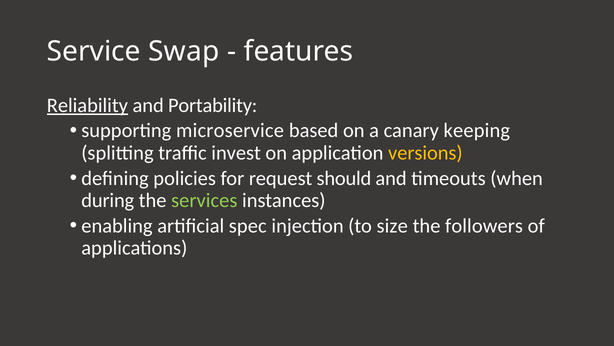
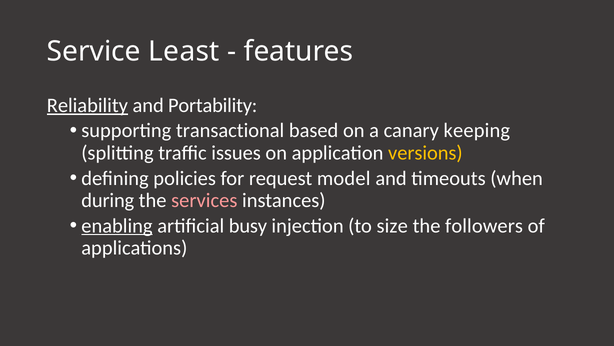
Swap: Swap -> Least
microservice: microservice -> transactional
invest: invest -> issues
should: should -> model
services colour: light green -> pink
enabling underline: none -> present
spec: spec -> busy
